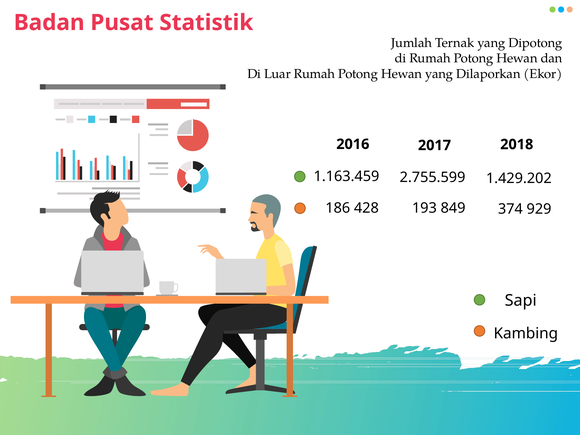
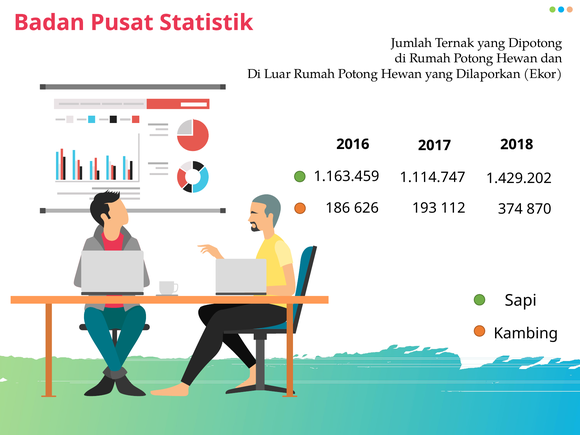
2.755.599: 2.755.599 -> 1.114.747
428: 428 -> 626
849: 849 -> 112
929: 929 -> 870
